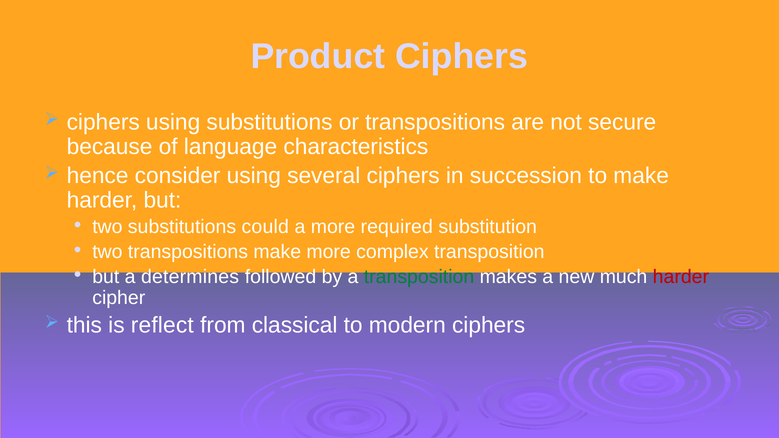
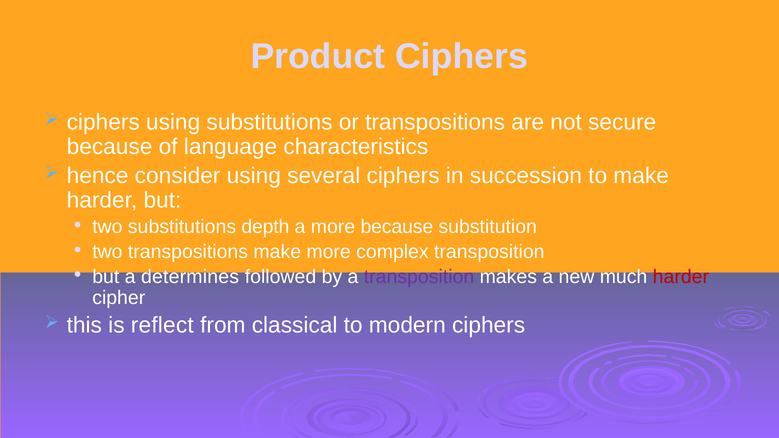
could: could -> depth
more required: required -> because
transposition at (419, 277) colour: green -> purple
